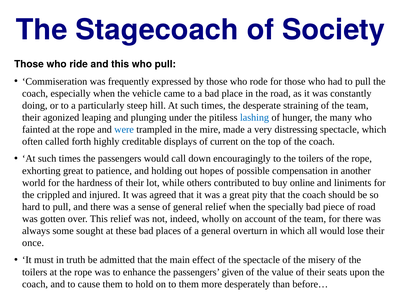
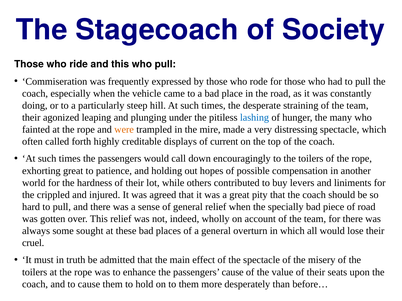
were colour: blue -> orange
online: online -> levers
once: once -> cruel
passengers given: given -> cause
